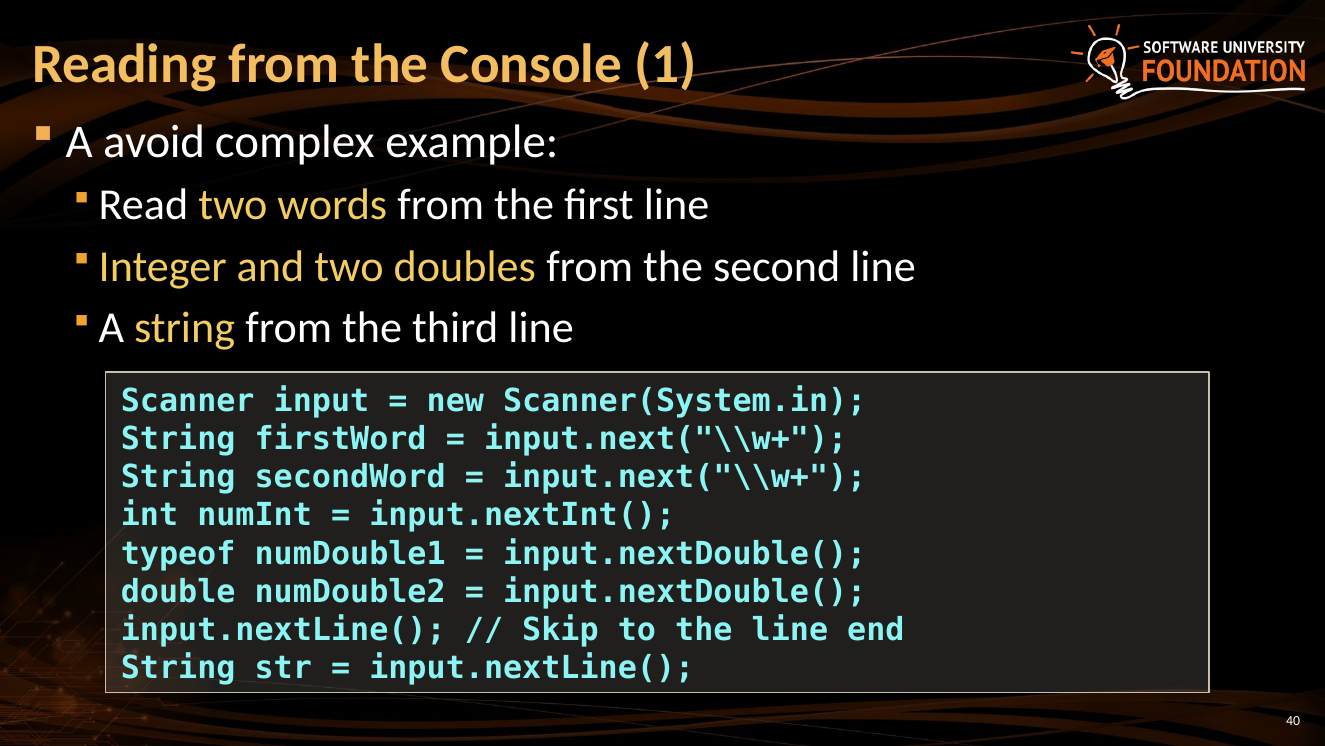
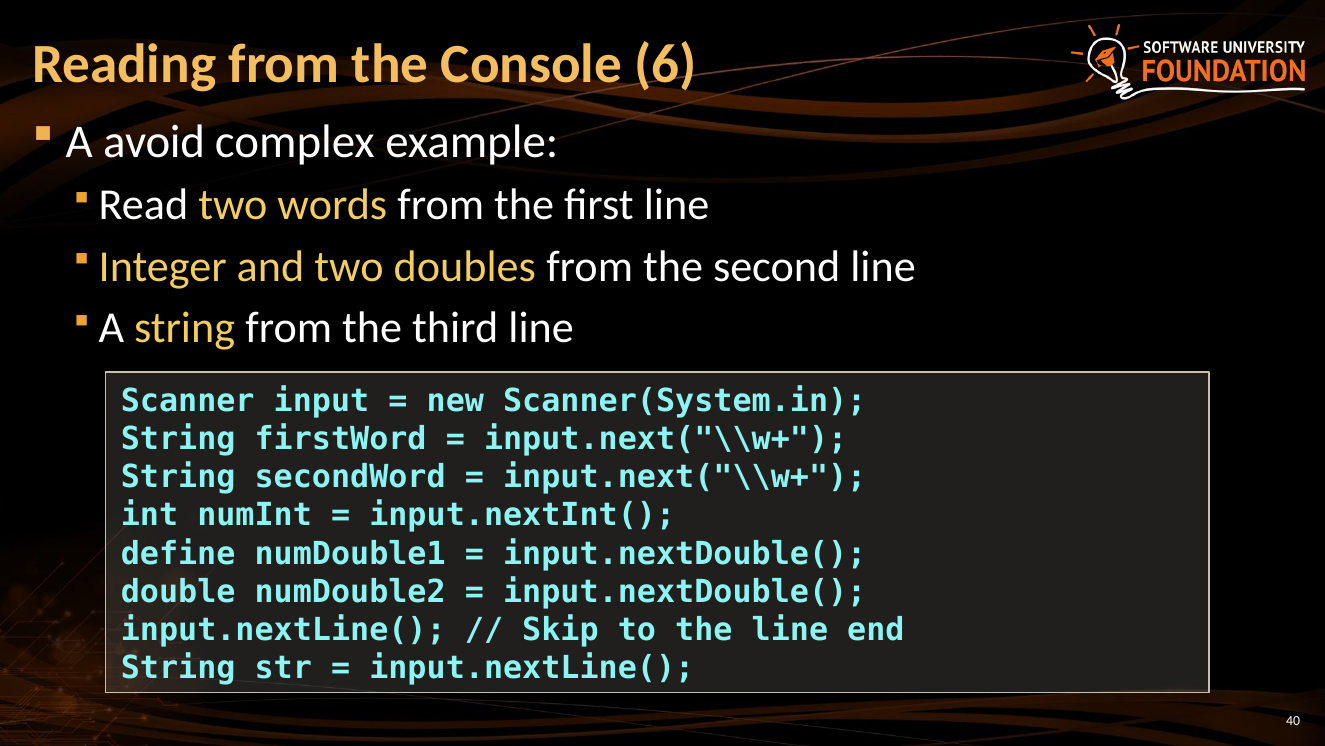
1: 1 -> 6
typeof: typeof -> define
